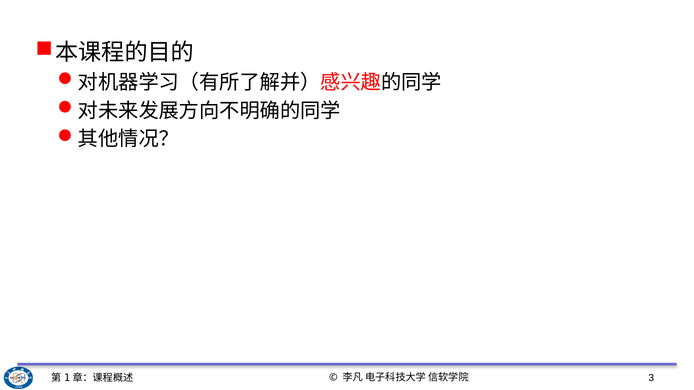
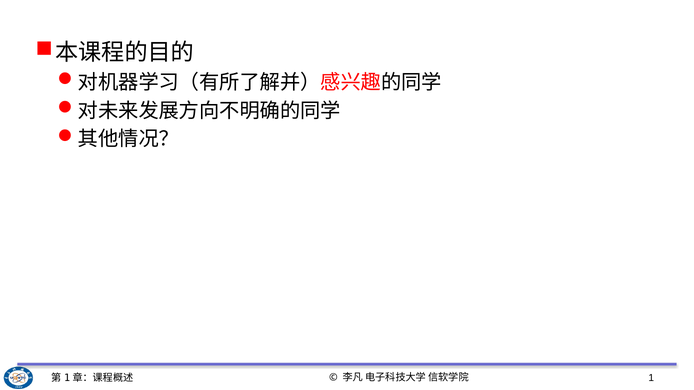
3: 3 -> 1
